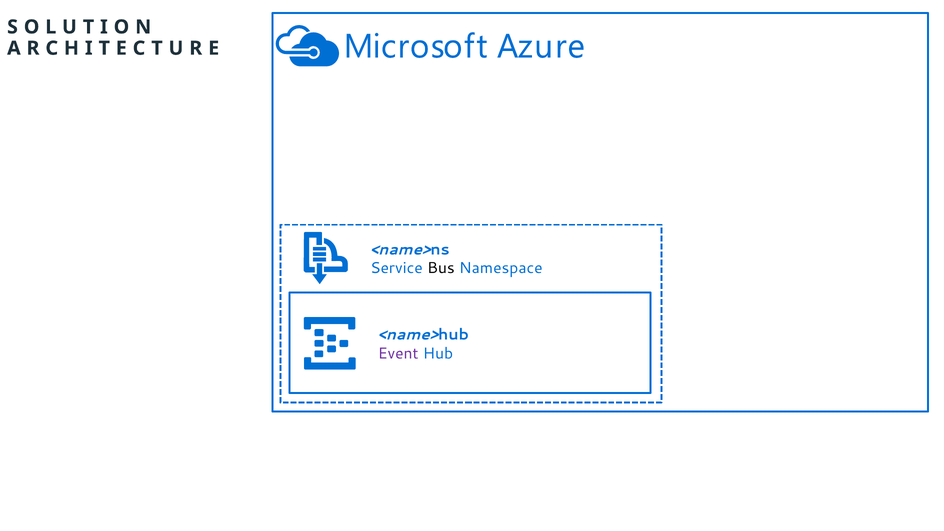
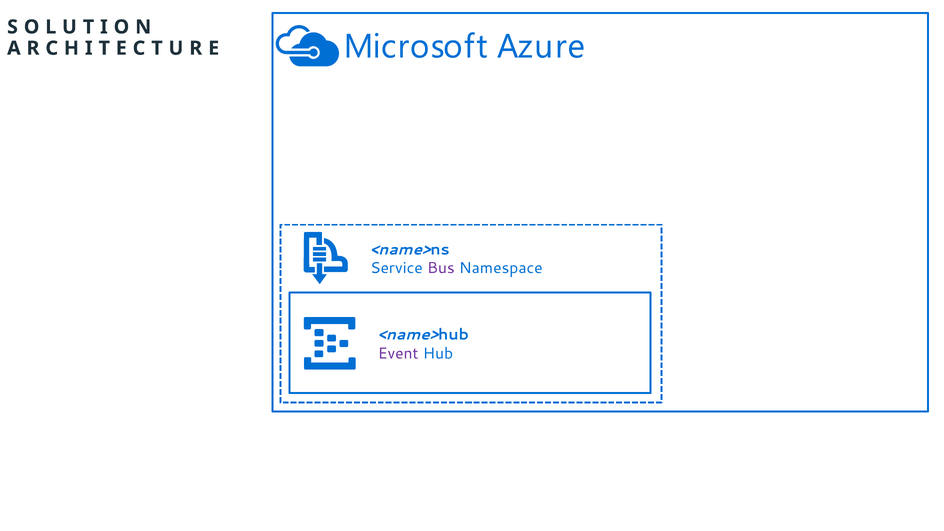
Bus colour: black -> purple
